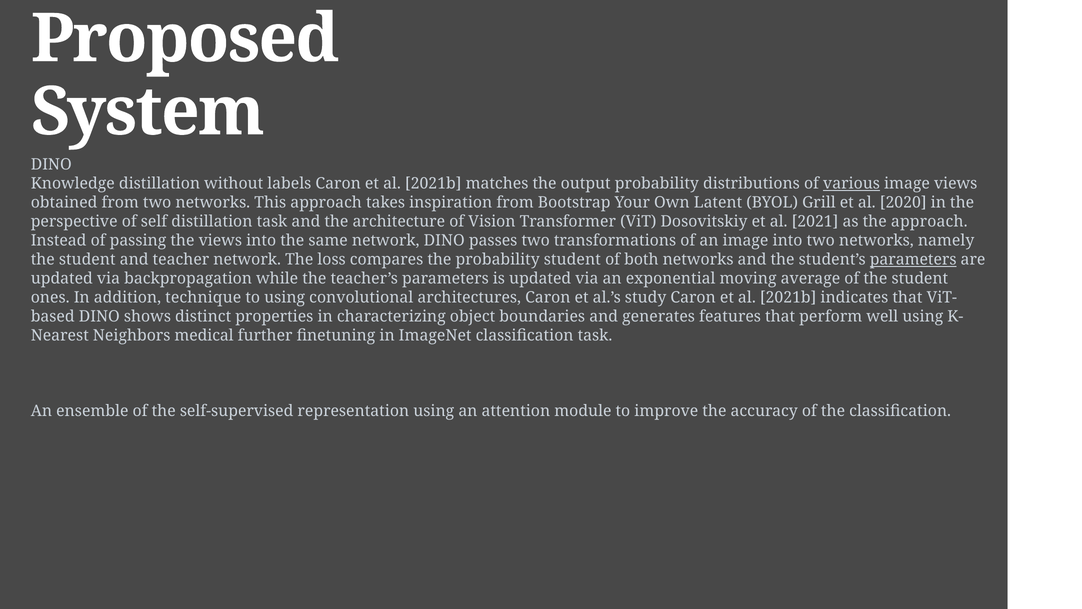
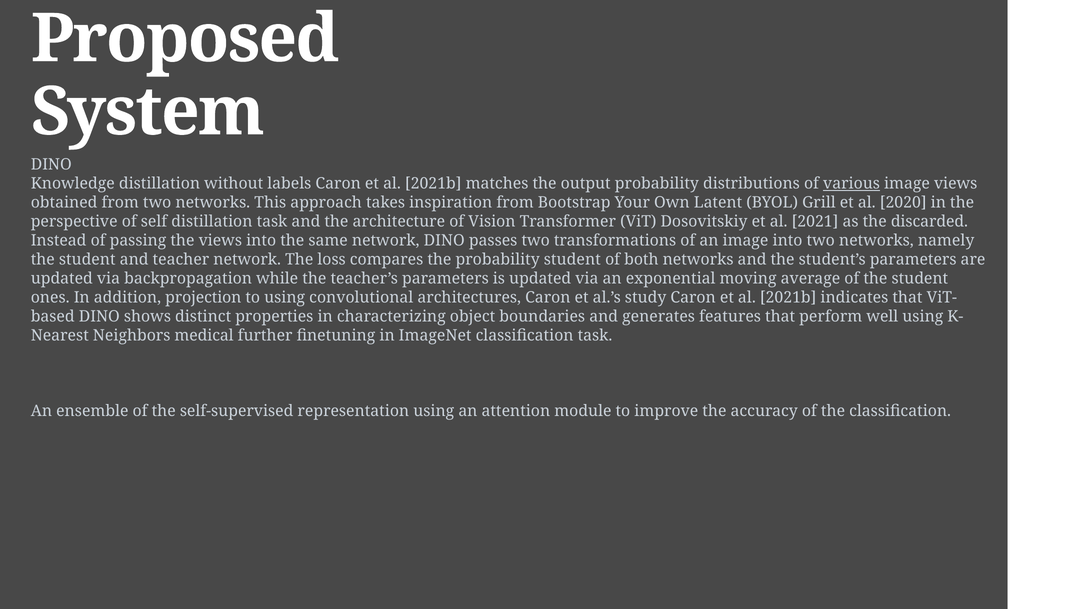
the approach: approach -> discarded
parameters at (913, 259) underline: present -> none
technique: technique -> projection
